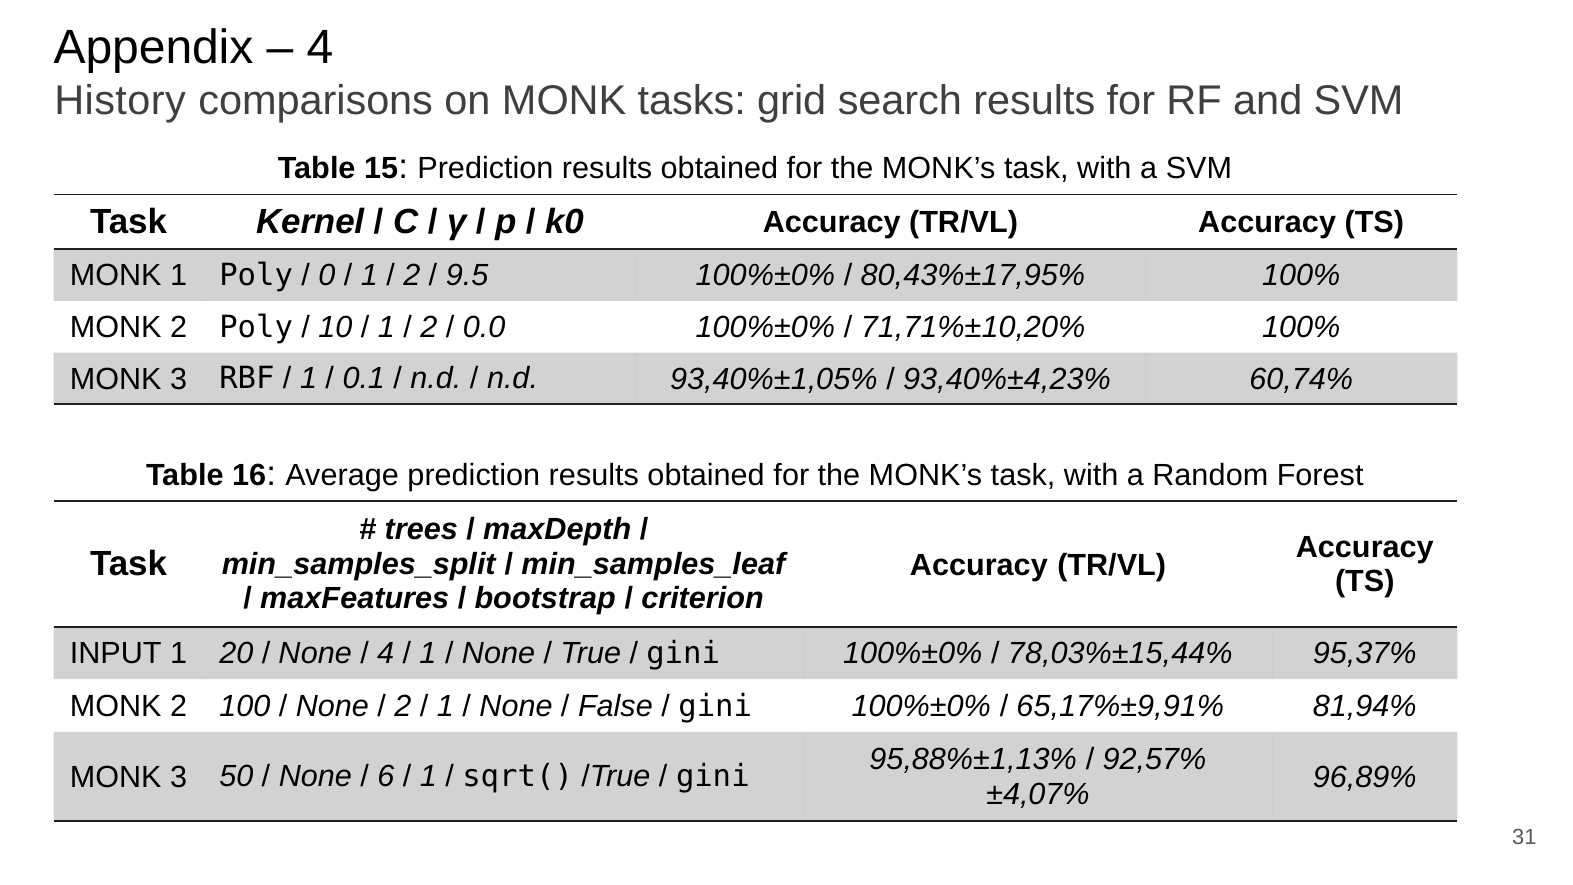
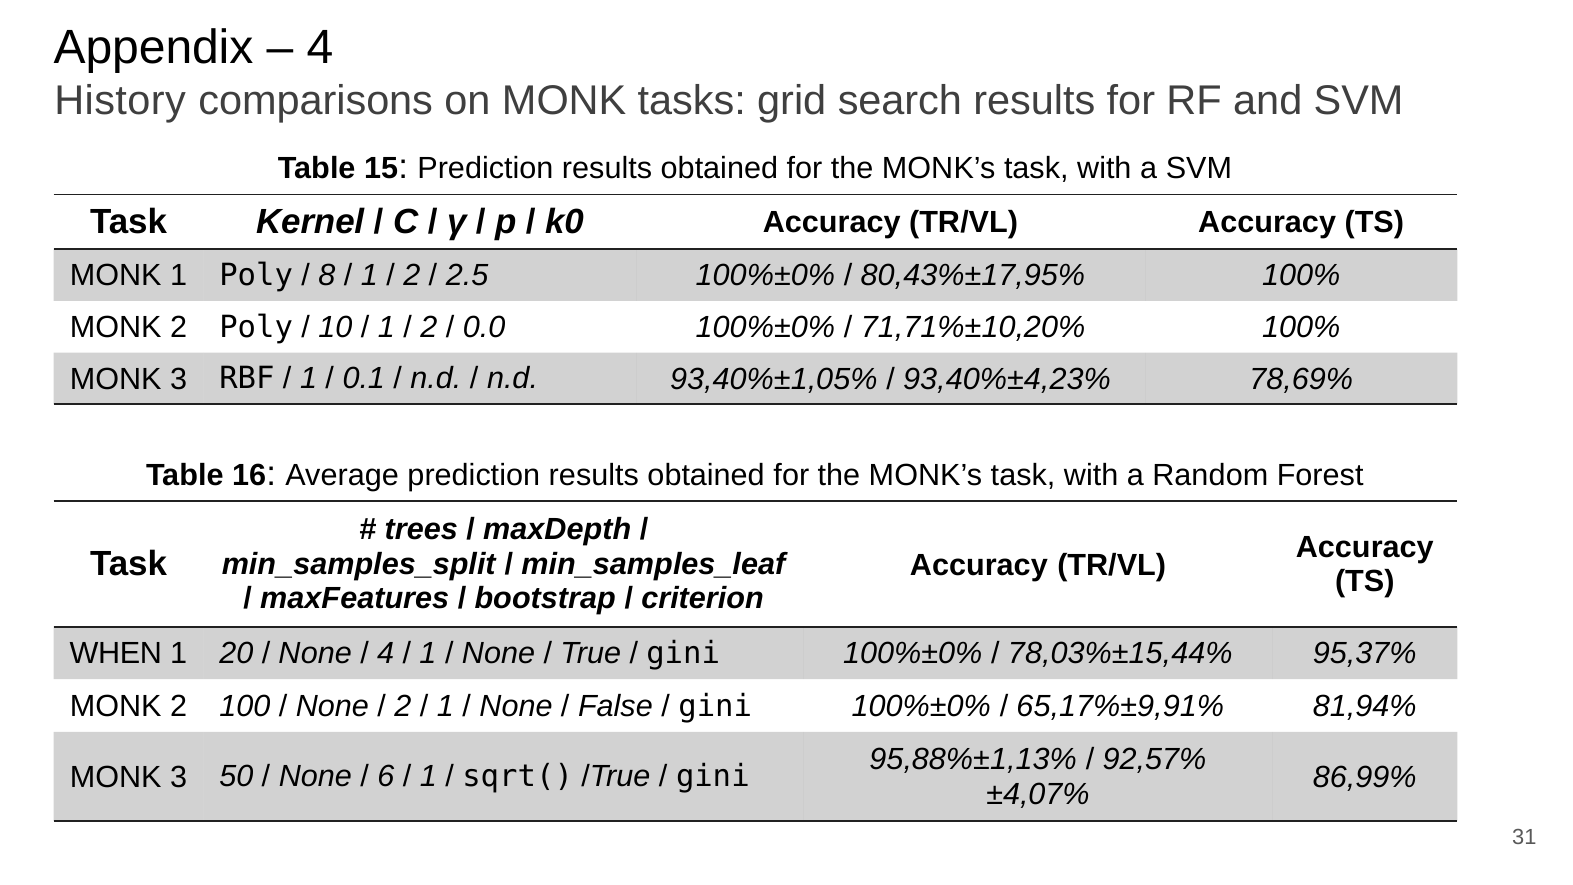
0: 0 -> 8
9.5: 9.5 -> 2.5
60,74%: 60,74% -> 78,69%
INPUT: INPUT -> WHEN
96,89%: 96,89% -> 86,99%
